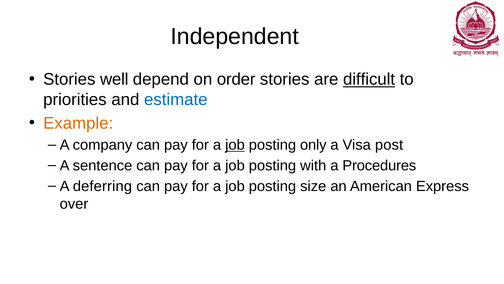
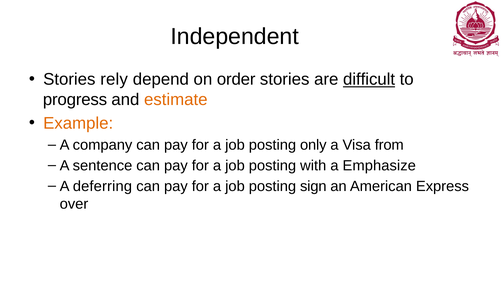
well: well -> rely
priorities: priorities -> progress
estimate colour: blue -> orange
job at (235, 145) underline: present -> none
post: post -> from
Procedures: Procedures -> Emphasize
size: size -> sign
